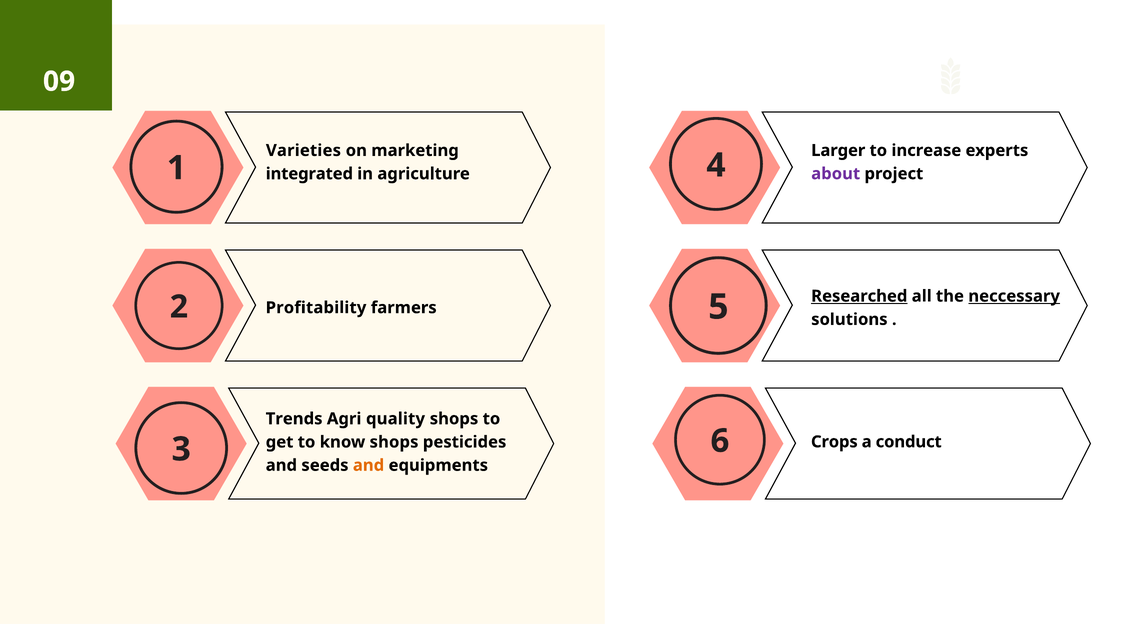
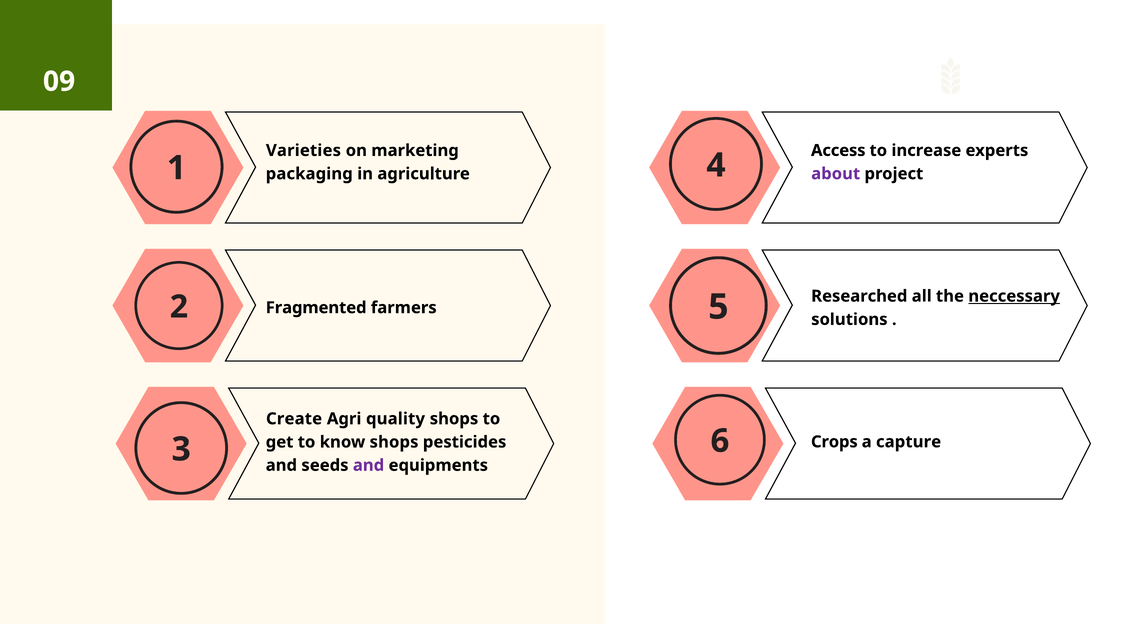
Larger: Larger -> Access
integrated: integrated -> packaging
Researched underline: present -> none
Profitability: Profitability -> Fragmented
Trends: Trends -> Create
conduct: conduct -> capture
and at (369, 465) colour: orange -> purple
